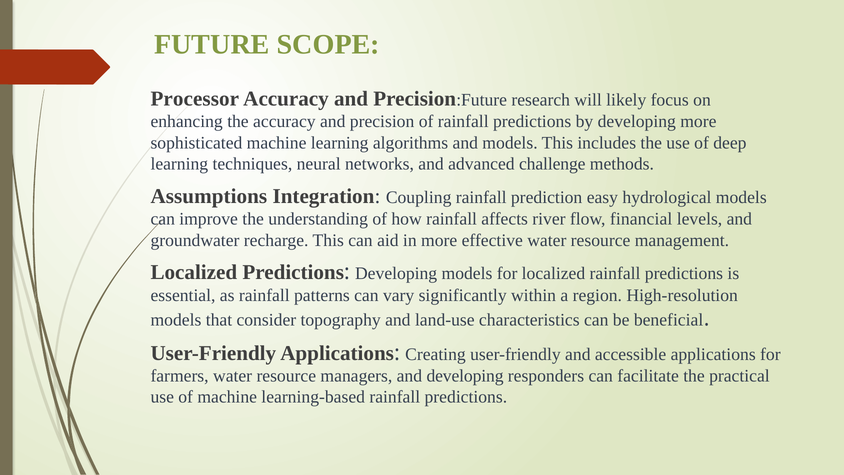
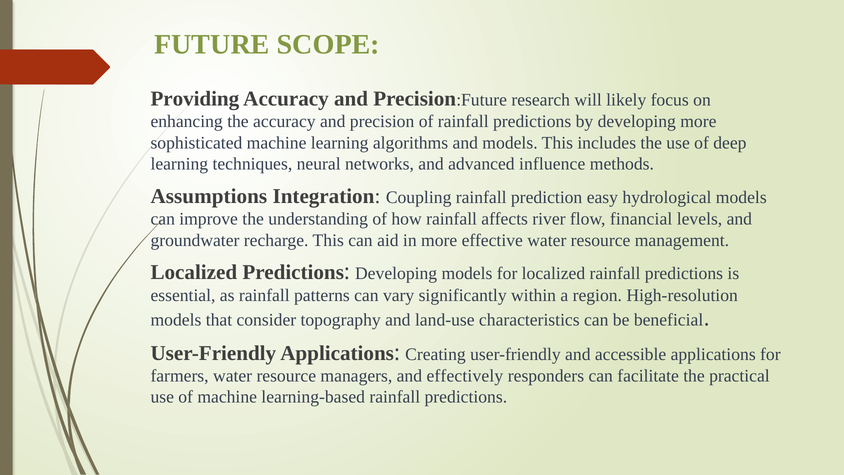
Processor: Processor -> Providing
challenge: challenge -> influence
and developing: developing -> effectively
